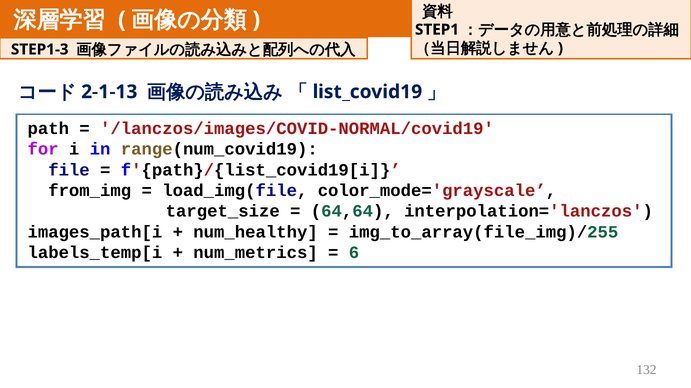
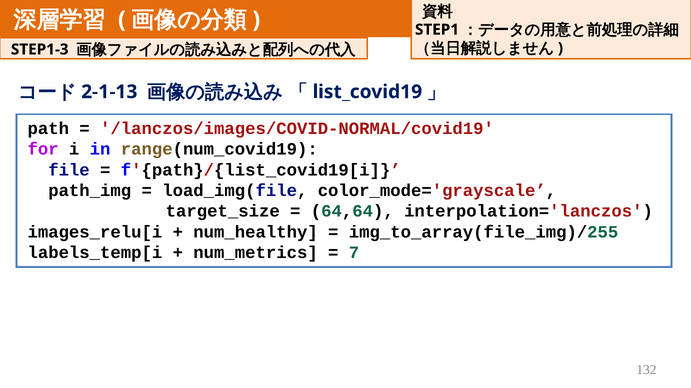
from_img: from_img -> path_img
images_path[i: images_path[i -> images_relu[i
6: 6 -> 7
